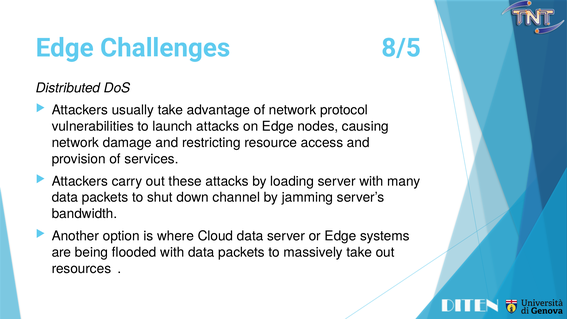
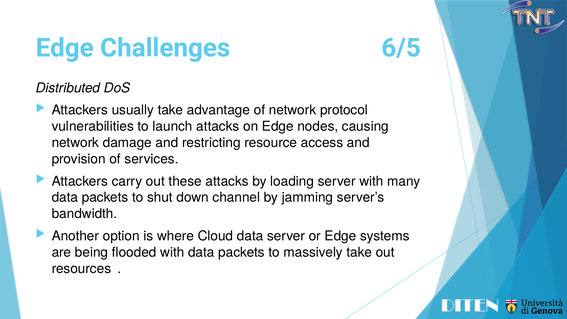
8/5: 8/5 -> 6/5
